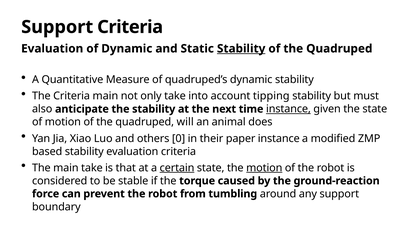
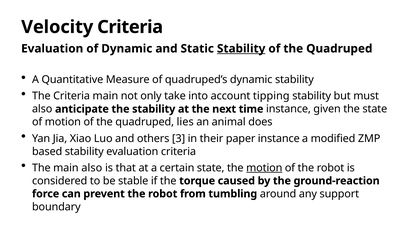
Support at (57, 27): Support -> Velocity
instance at (288, 109) underline: present -> none
will: will -> lies
0: 0 -> 3
main take: take -> also
certain underline: present -> none
